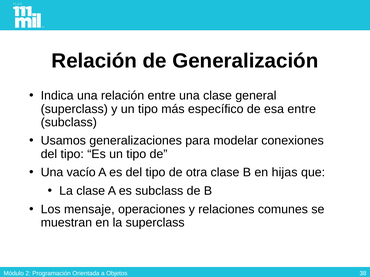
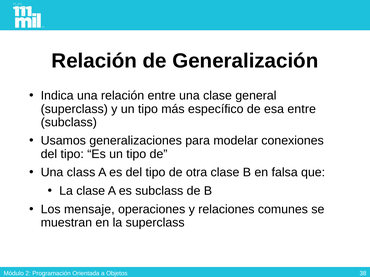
vacío: vacío -> class
hijas: hijas -> falsa
